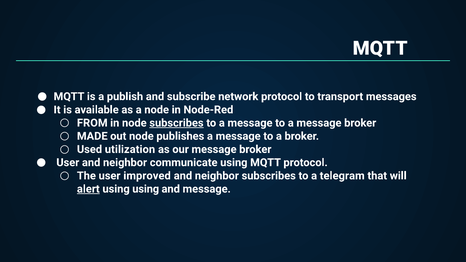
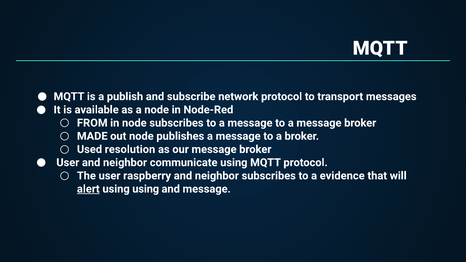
subscribes at (176, 123) underline: present -> none
utilization: utilization -> resolution
improved: improved -> raspberry
telegram: telegram -> evidence
